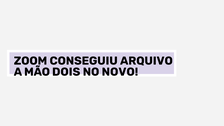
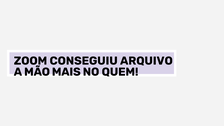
DOIS: DOIS -> MAIS
NOVO: NOVO -> QUEM
